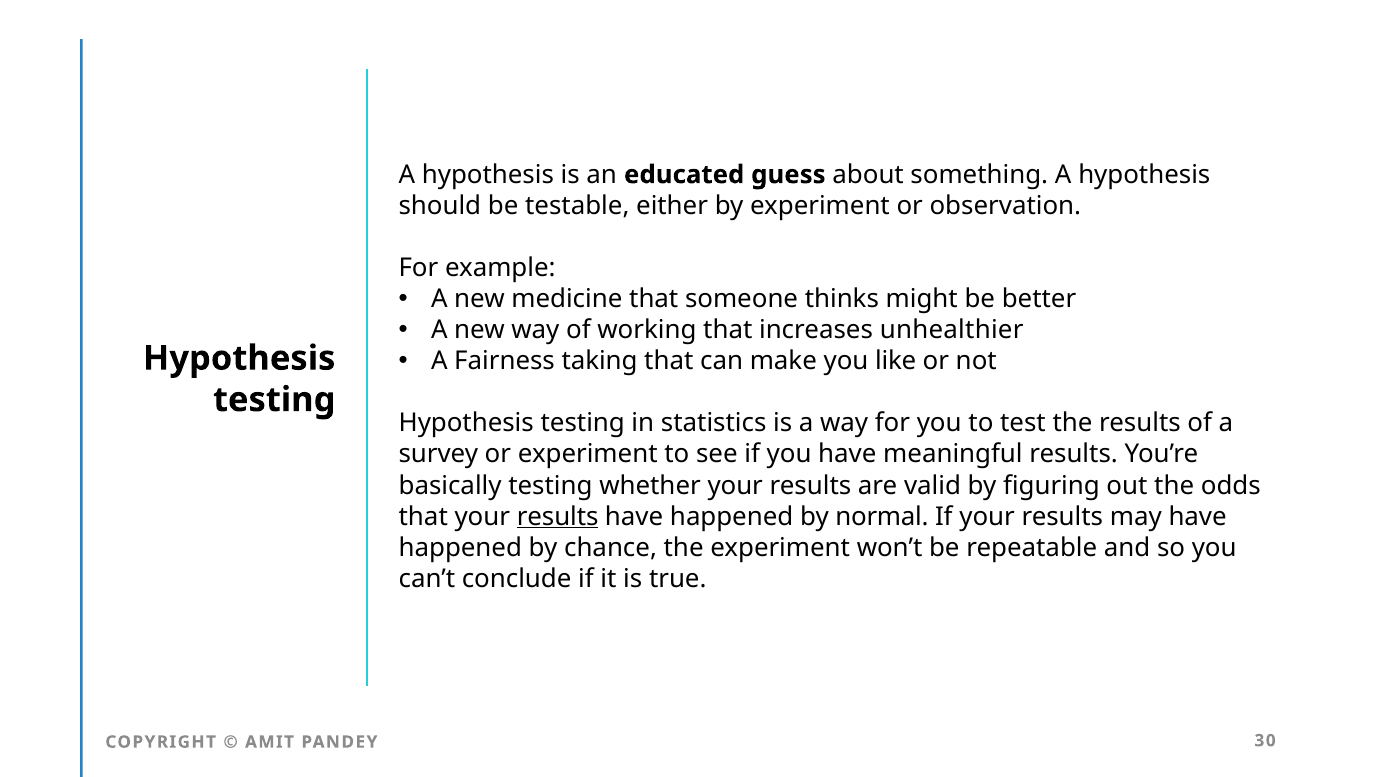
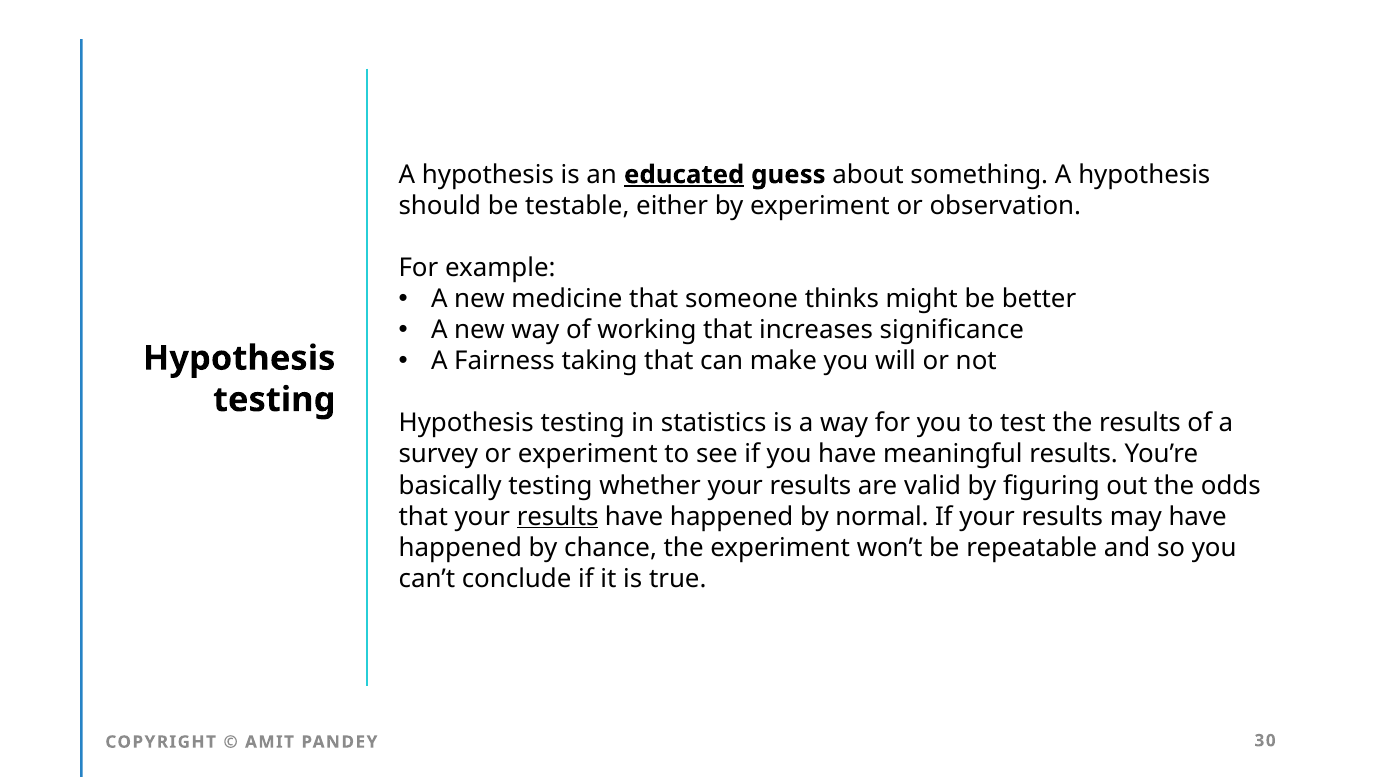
educated underline: none -> present
unhealthier: unhealthier -> significance
like: like -> will
